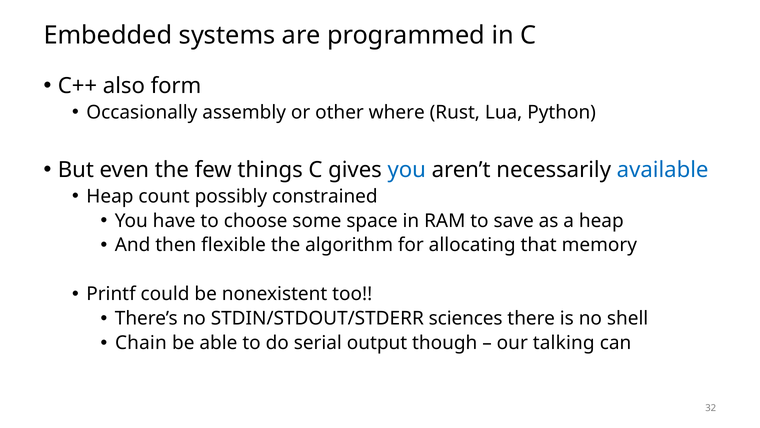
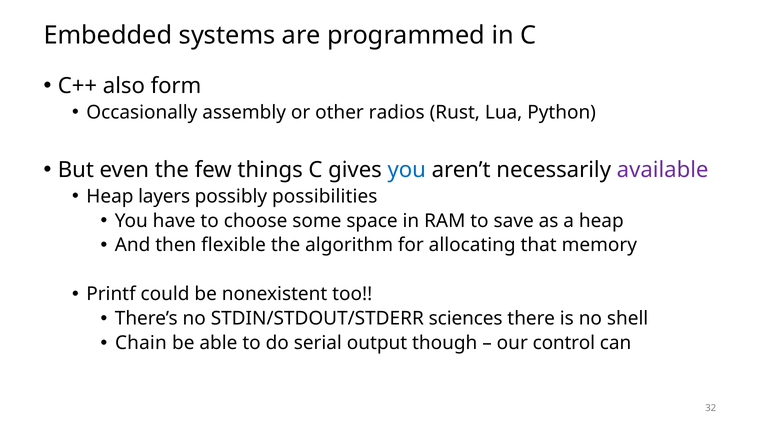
where: where -> radios
available colour: blue -> purple
count: count -> layers
constrained: constrained -> possibilities
talking: talking -> control
